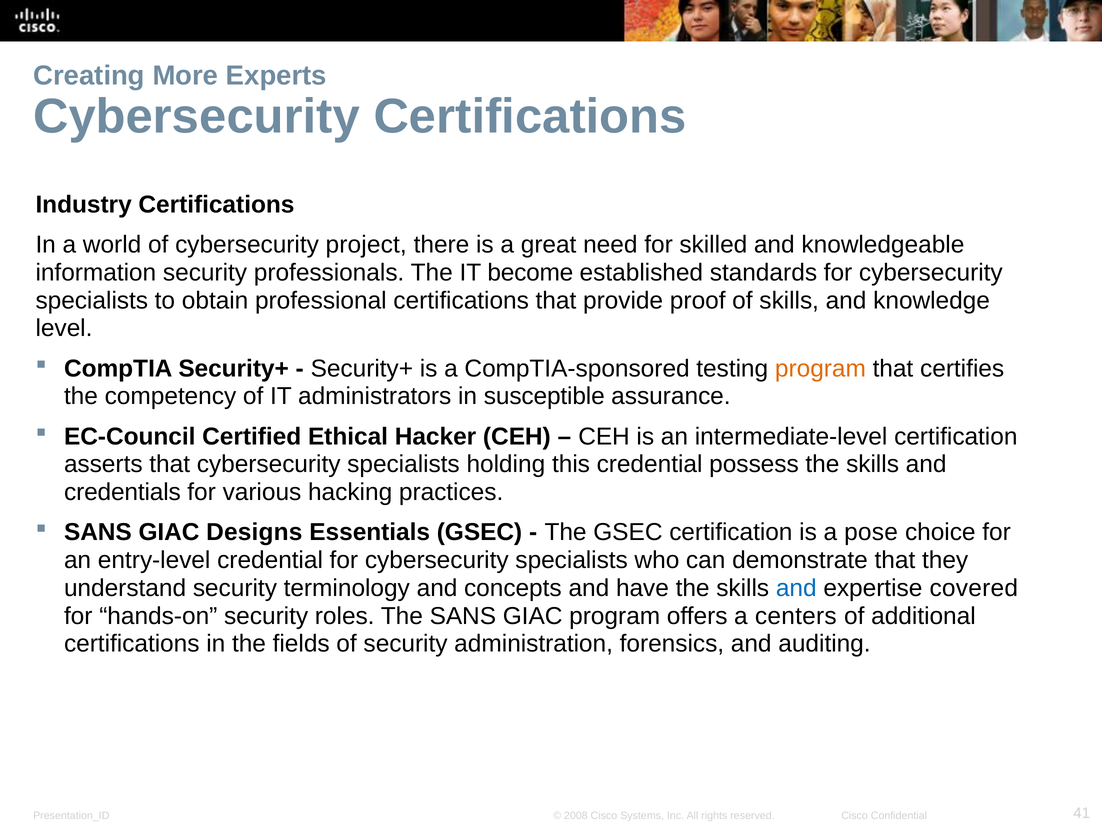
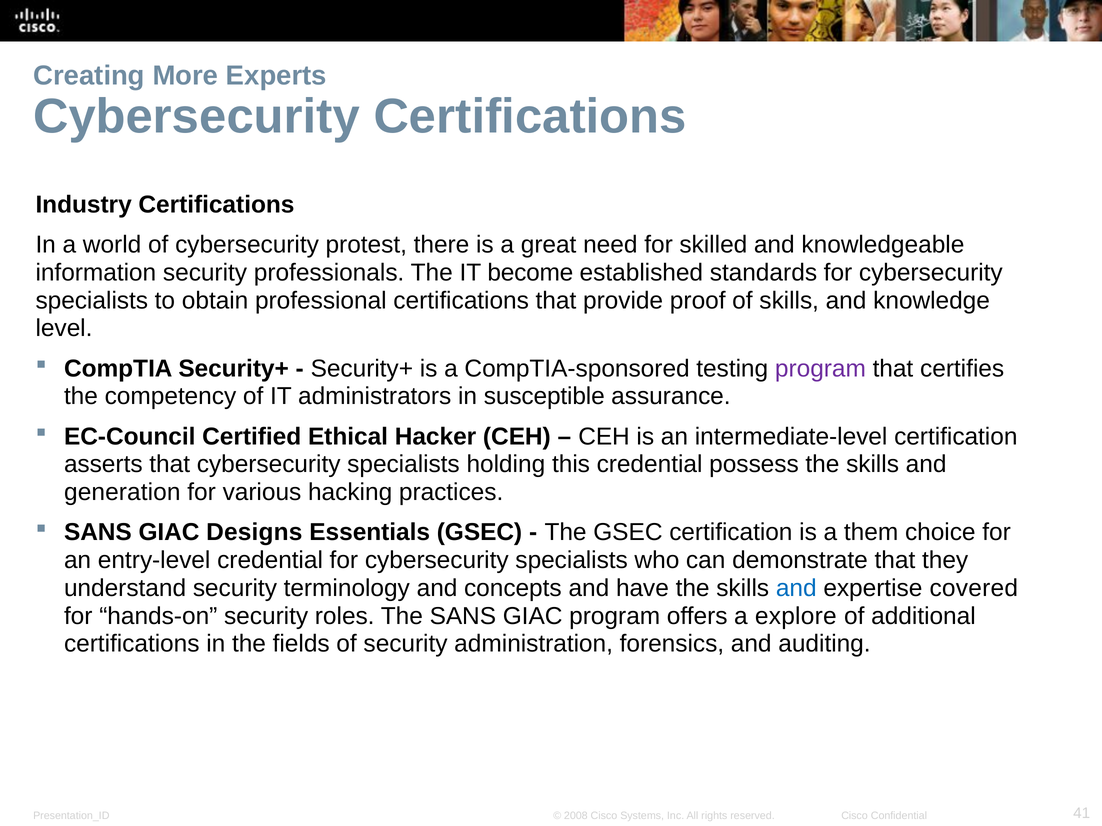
project: project -> protest
program at (820, 369) colour: orange -> purple
credentials: credentials -> generation
pose: pose -> them
centers: centers -> explore
